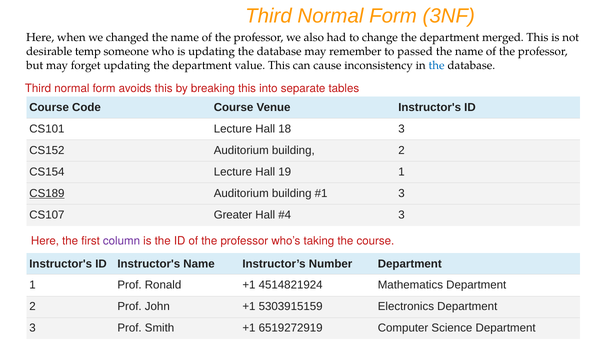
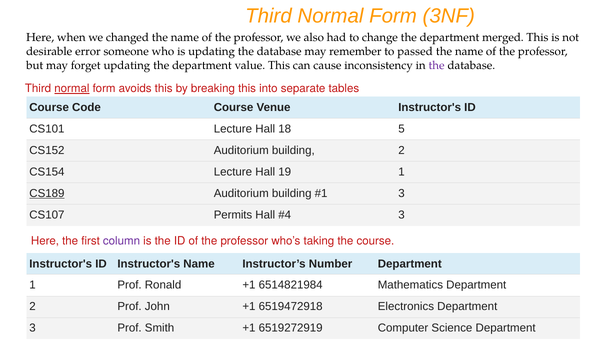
temp: temp -> error
the at (437, 65) colour: blue -> purple
normal at (72, 88) underline: none -> present
18 3: 3 -> 5
Greater: Greater -> Permits
4514821924: 4514821924 -> 6514821984
5303915159: 5303915159 -> 6519472918
